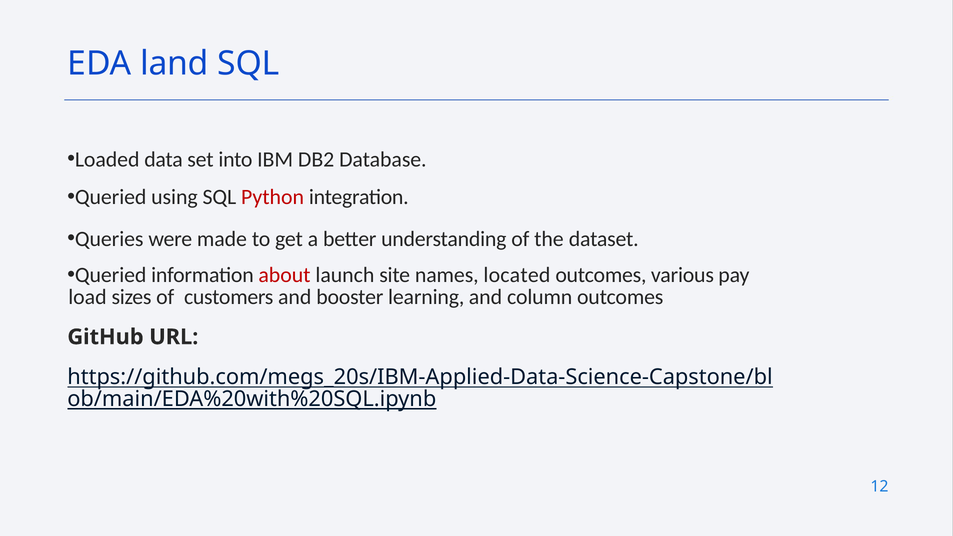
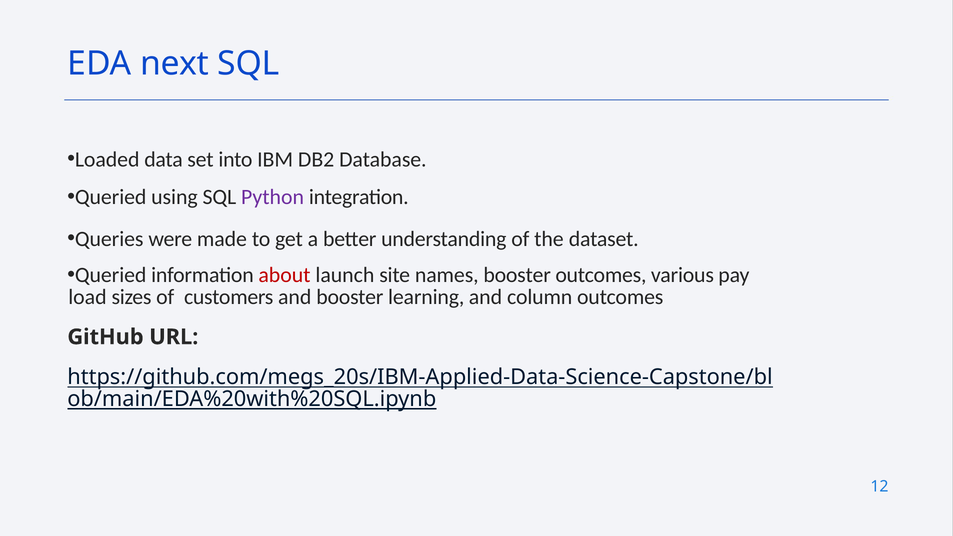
land: land -> next
Python colour: red -> purple
names located: located -> booster
